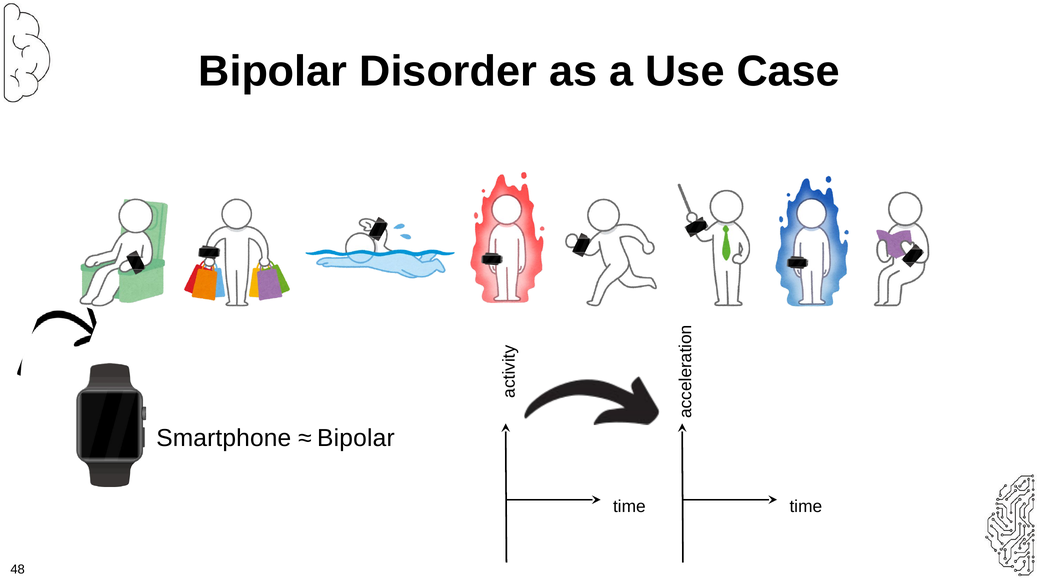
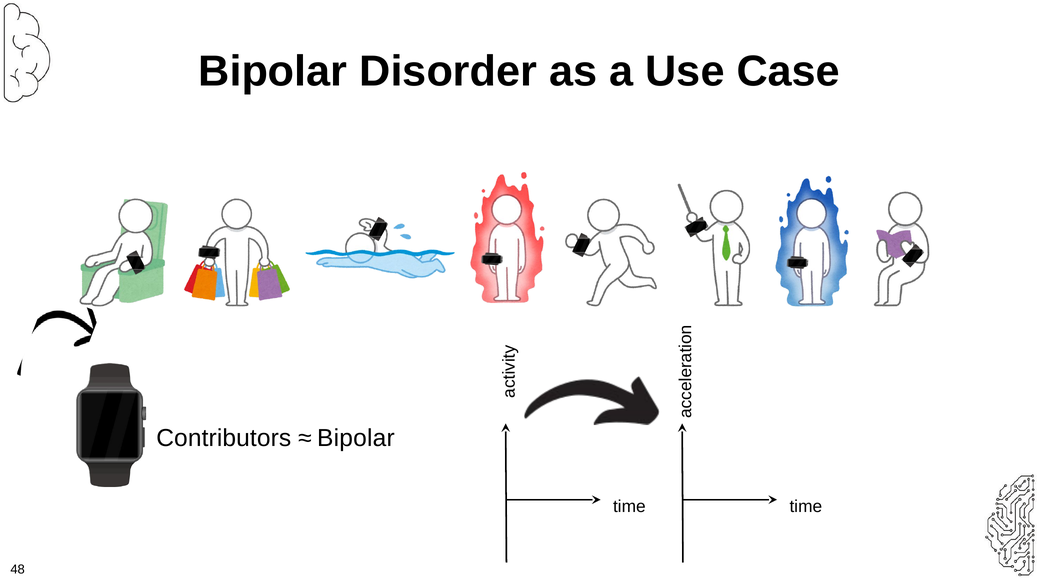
Smartphone: Smartphone -> Contributors
